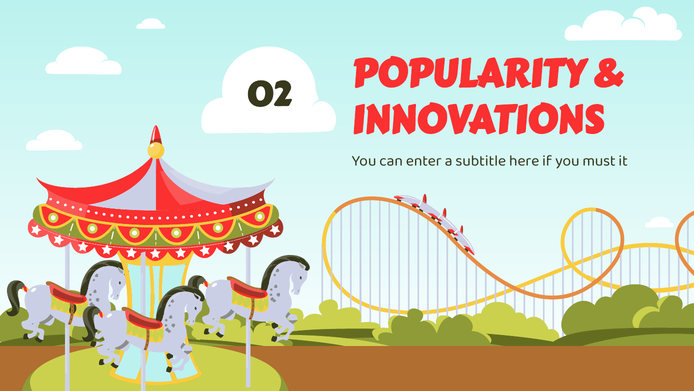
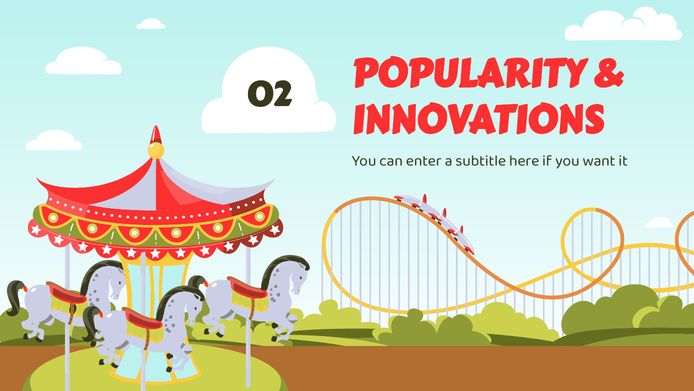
must: must -> want
